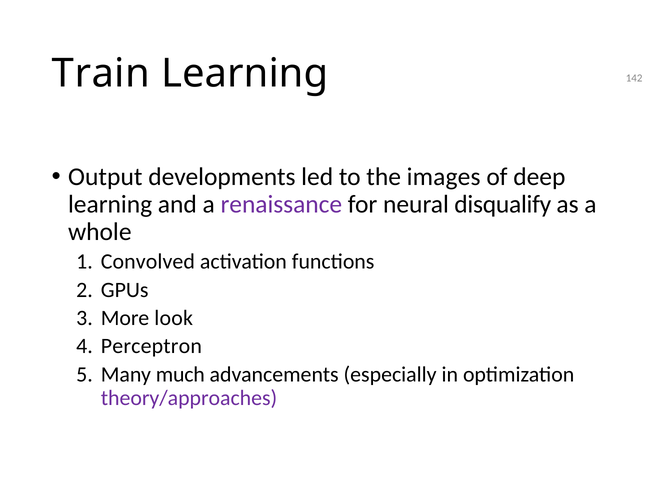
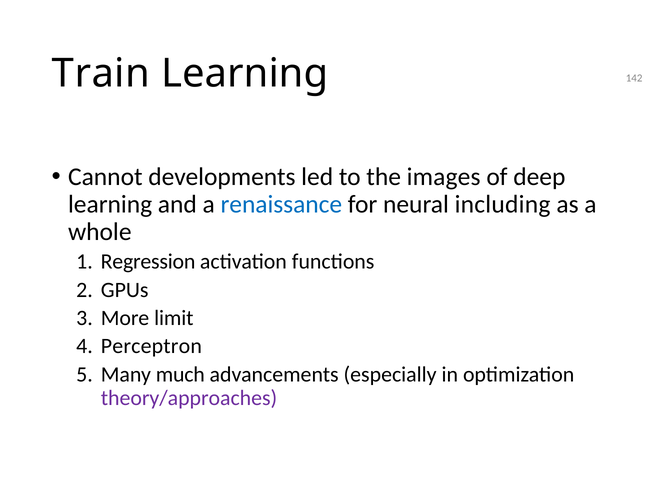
Output: Output -> Cannot
renaissance colour: purple -> blue
disqualify: disqualify -> including
Convolved: Convolved -> Regression
look: look -> limit
